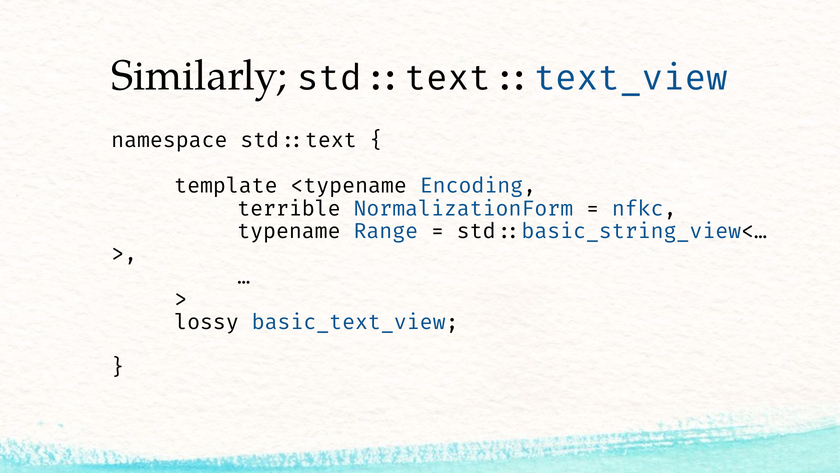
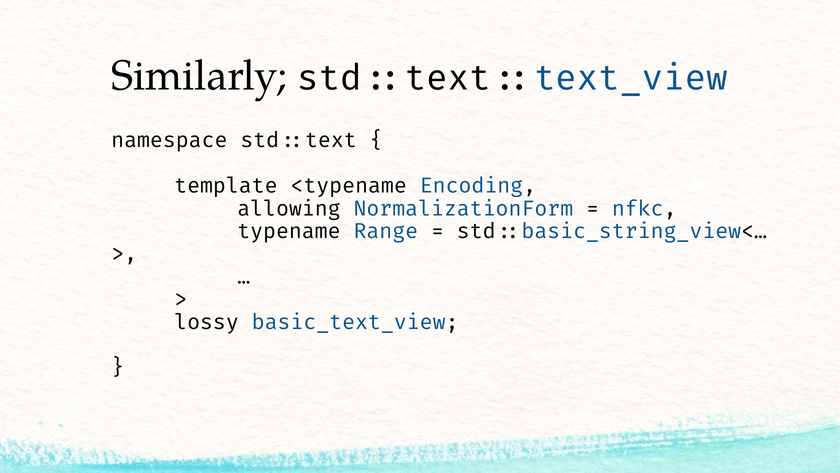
terrible: terrible -> allowing
